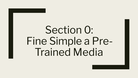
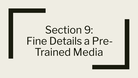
0: 0 -> 9
Simple: Simple -> Details
